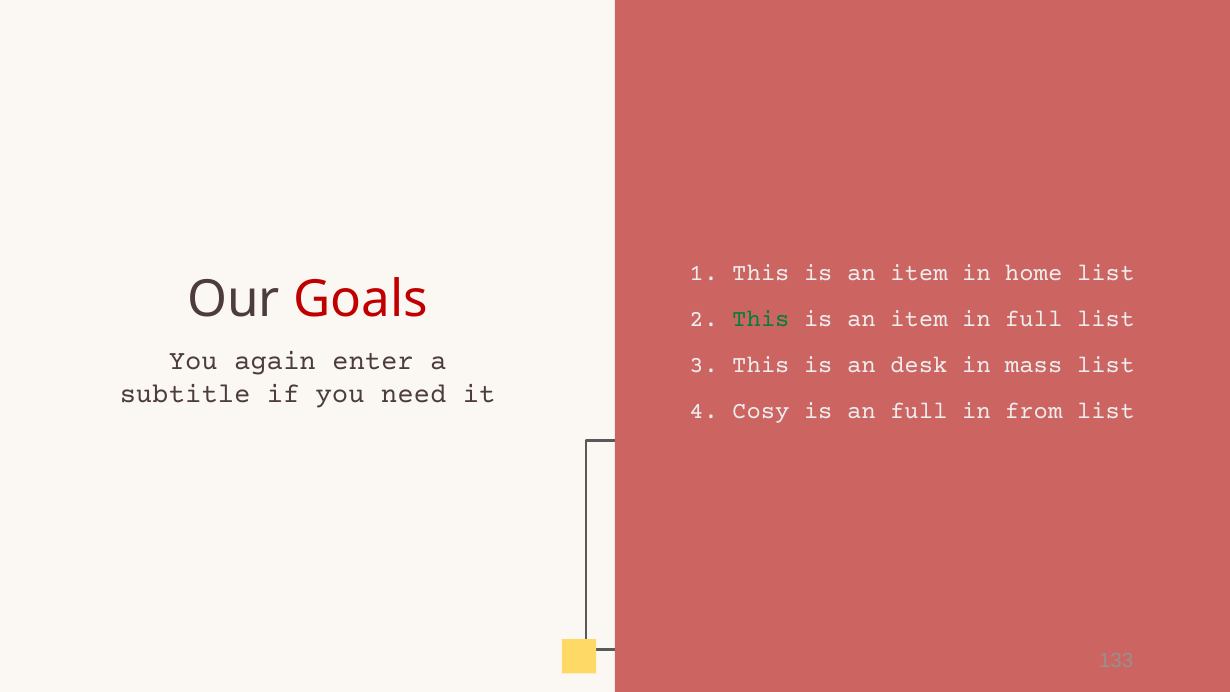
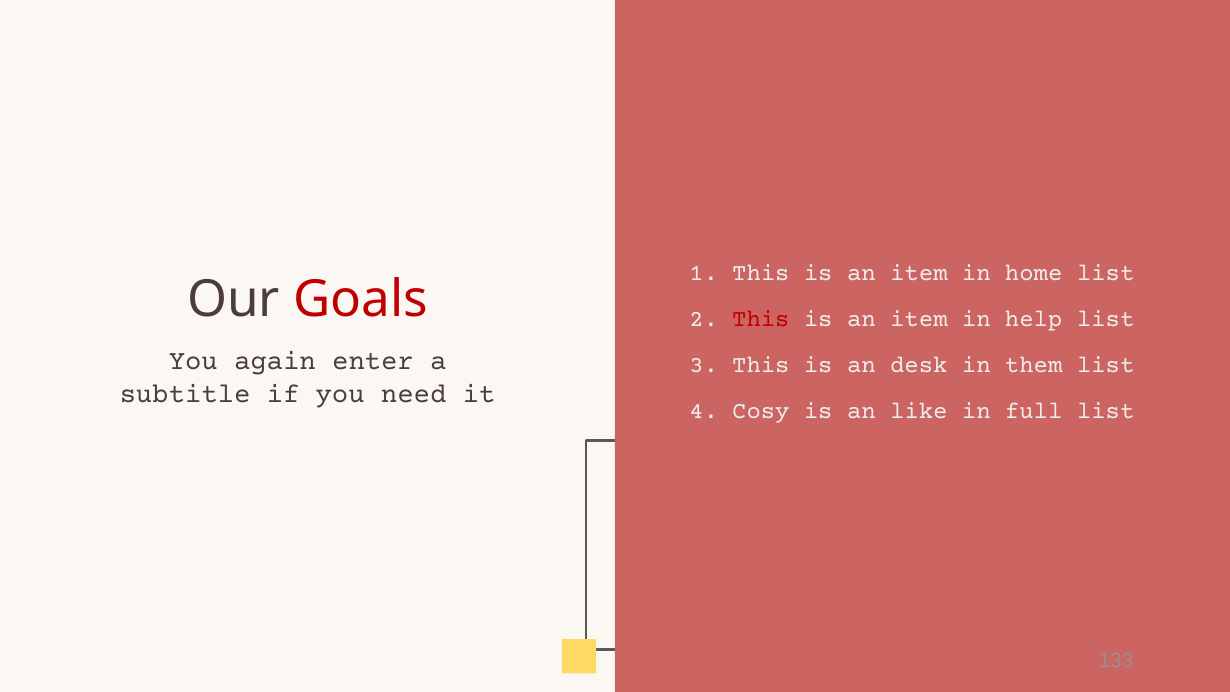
This at (761, 319) colour: green -> red
in full: full -> help
mass: mass -> them
an full: full -> like
from: from -> full
